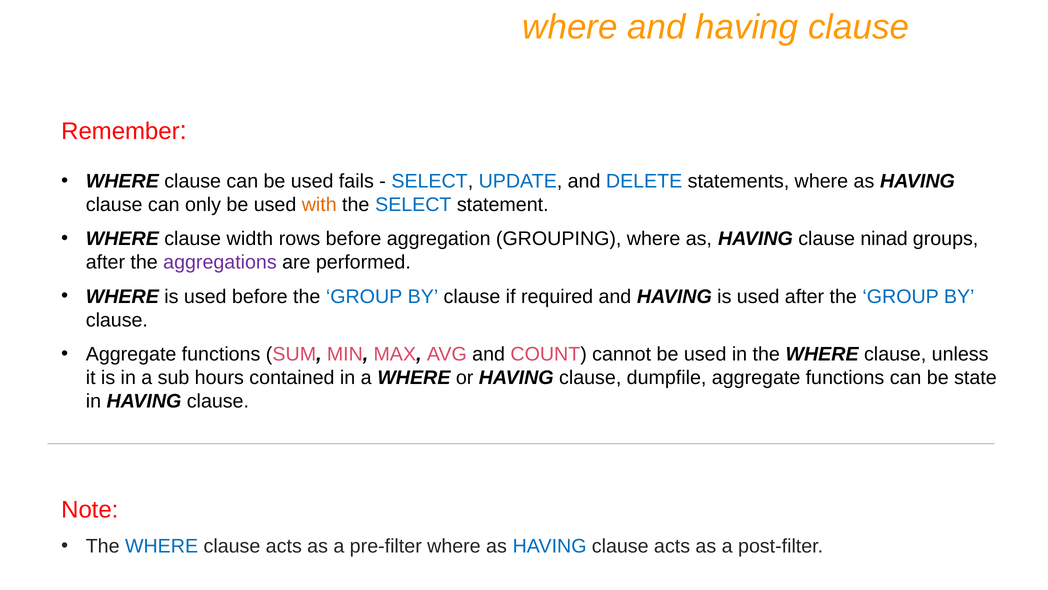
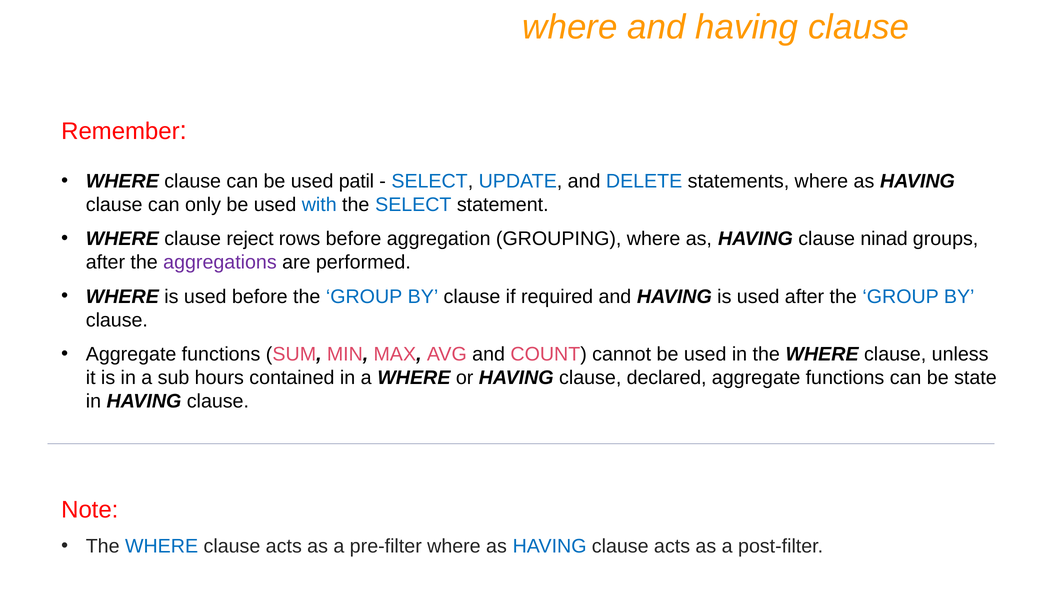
fails: fails -> patil
with colour: orange -> blue
width: width -> reject
dumpfile: dumpfile -> declared
